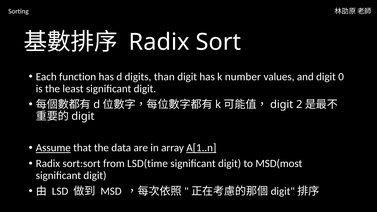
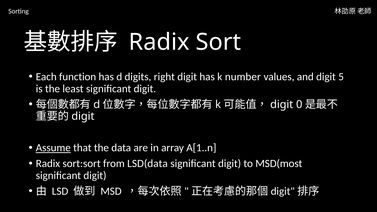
than: than -> right
0: 0 -> 5
2: 2 -> 0
A[1..n underline: present -> none
LSD(time: LSD(time -> LSD(data
